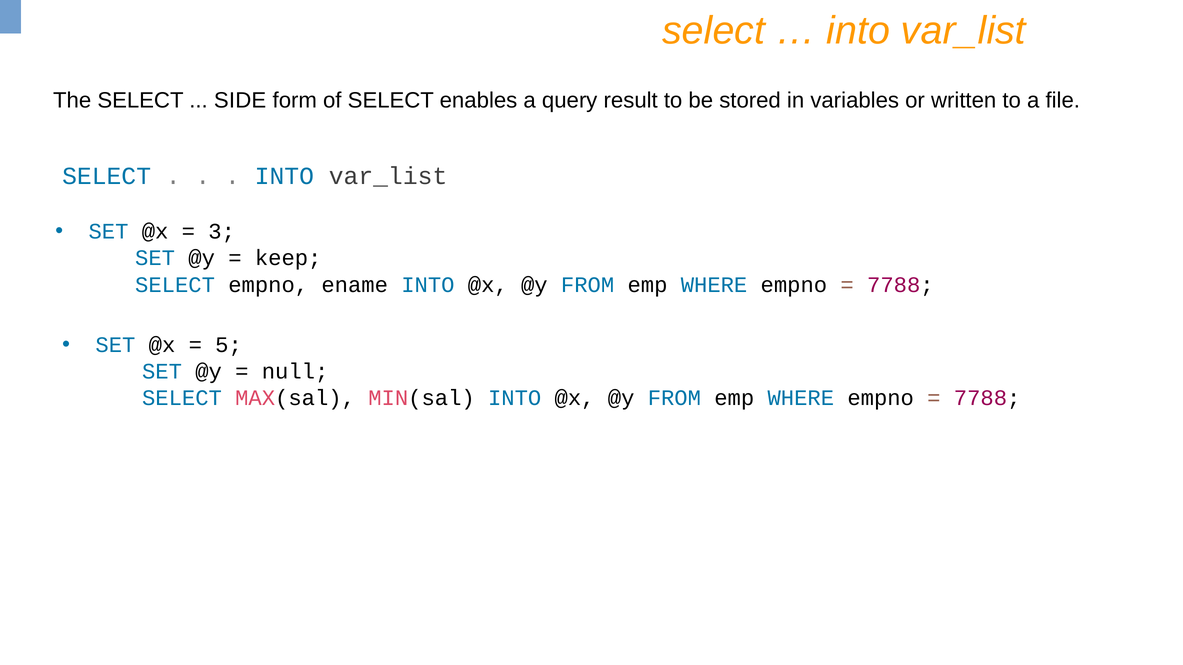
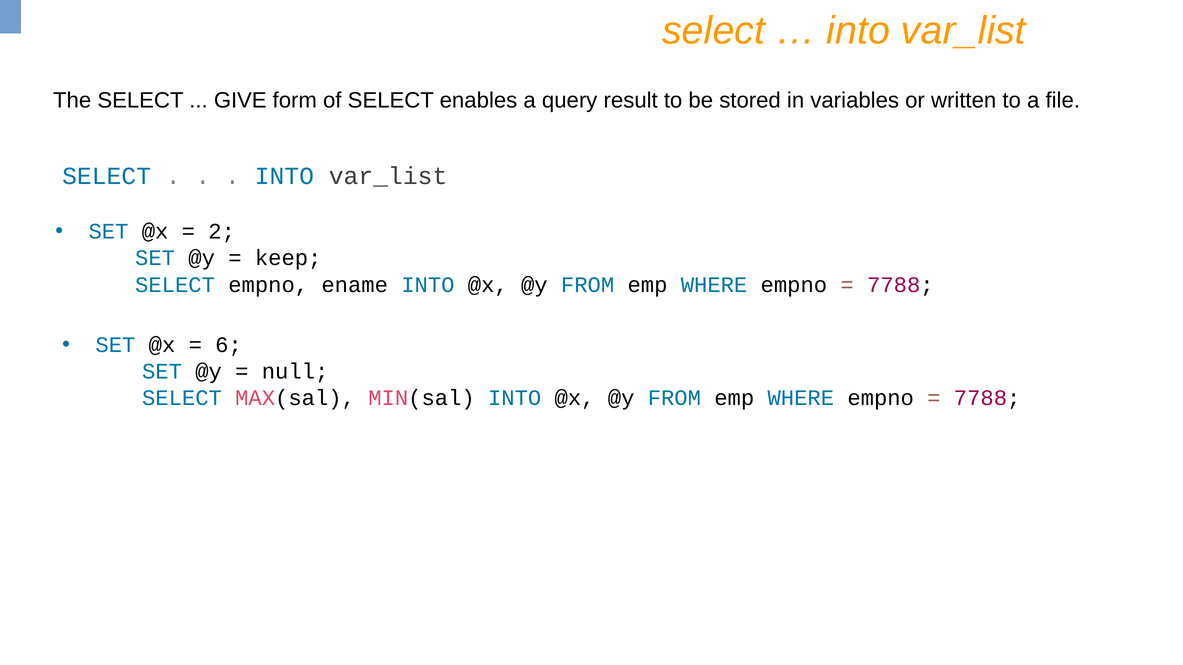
SIDE: SIDE -> GIVE
3: 3 -> 2
5: 5 -> 6
